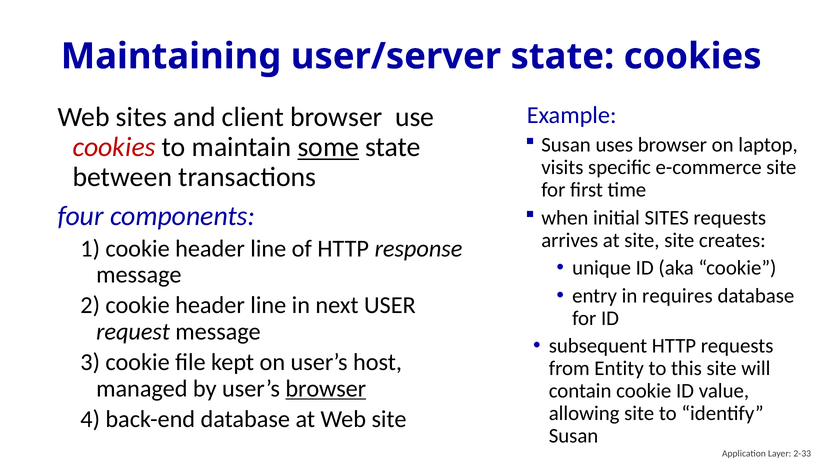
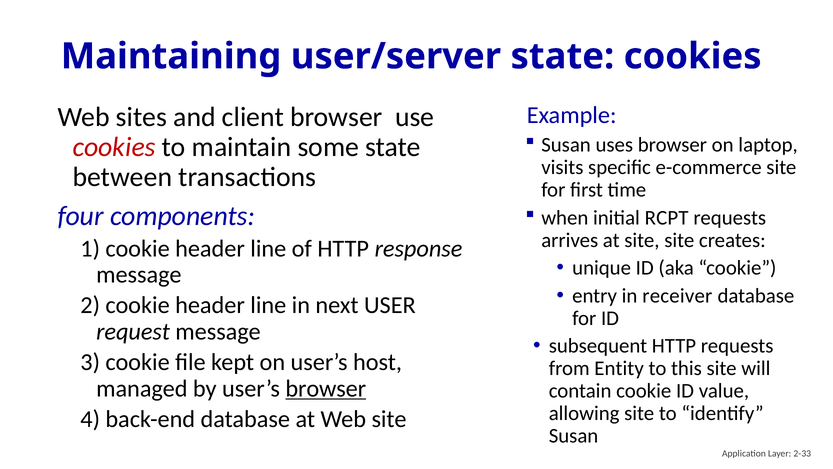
some underline: present -> none
initial SITES: SITES -> RCPT
requires: requires -> receiver
